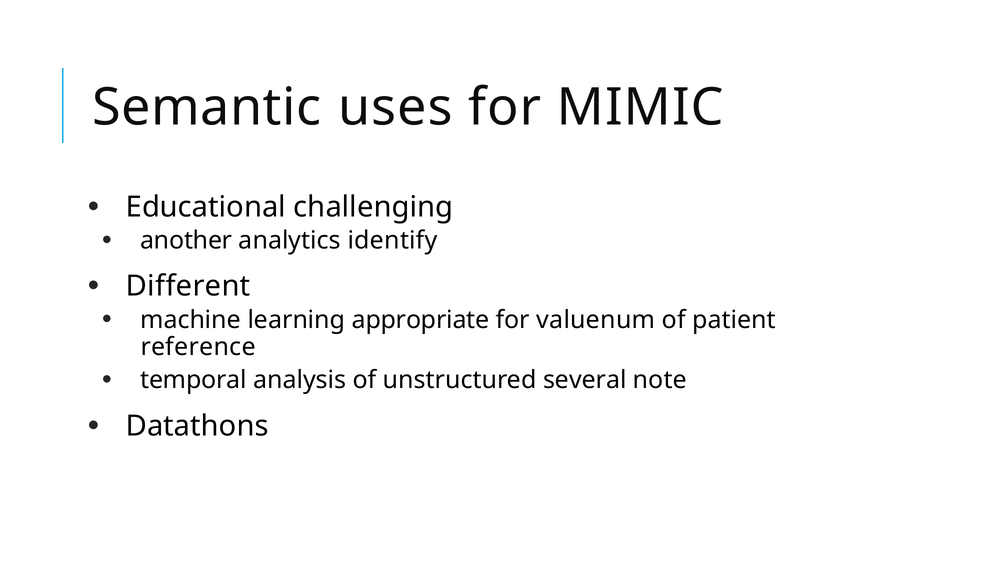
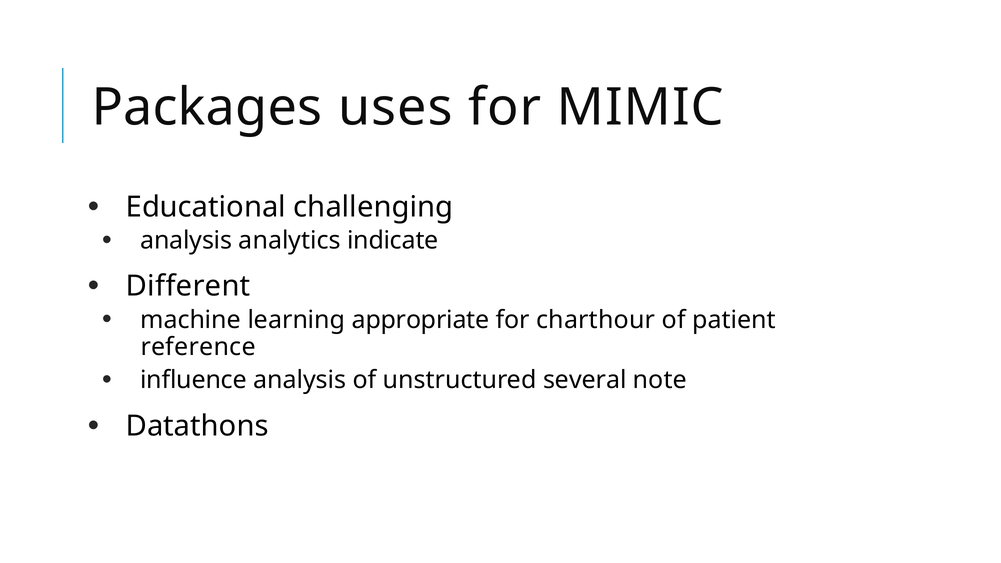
Semantic: Semantic -> Packages
another at (186, 240): another -> analysis
identify: identify -> indicate
valuenum: valuenum -> charthour
temporal: temporal -> influence
